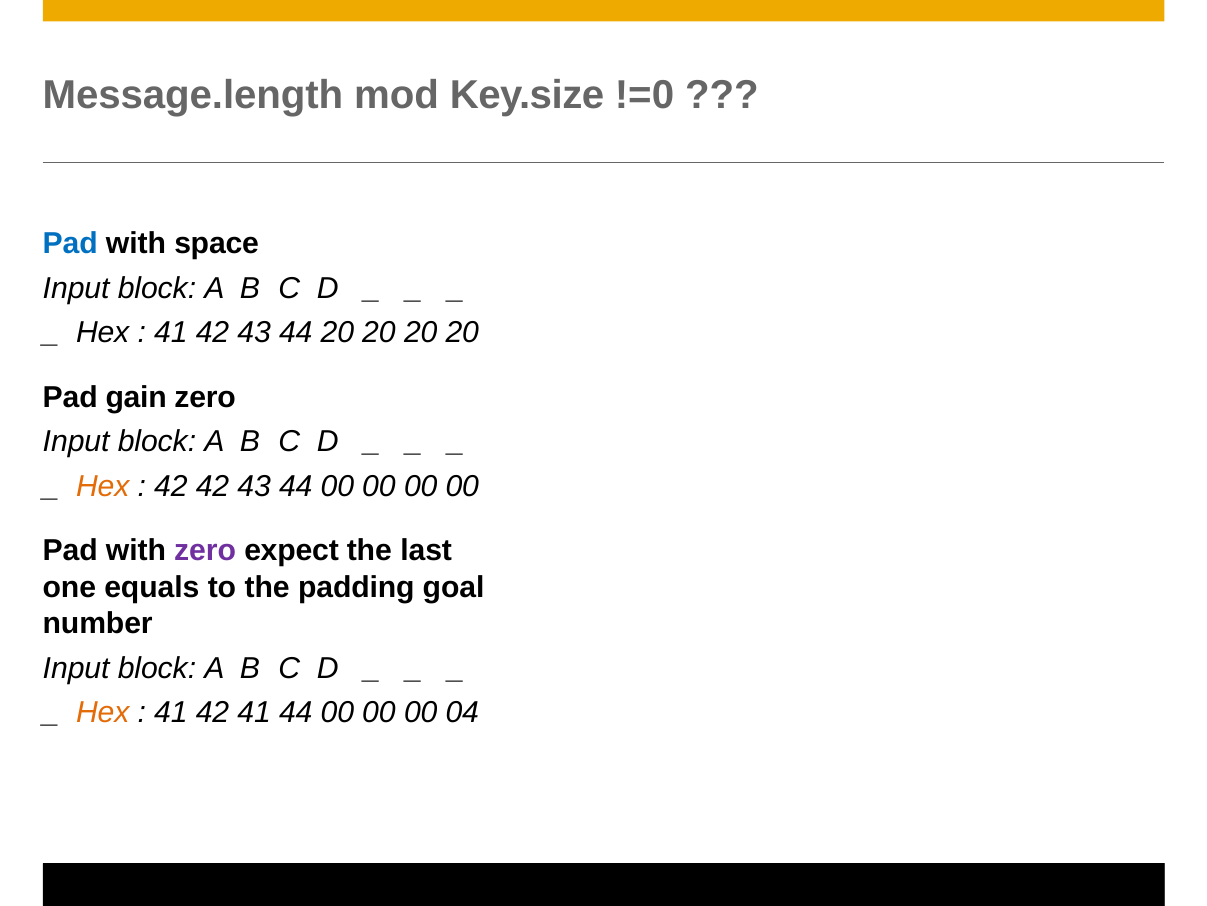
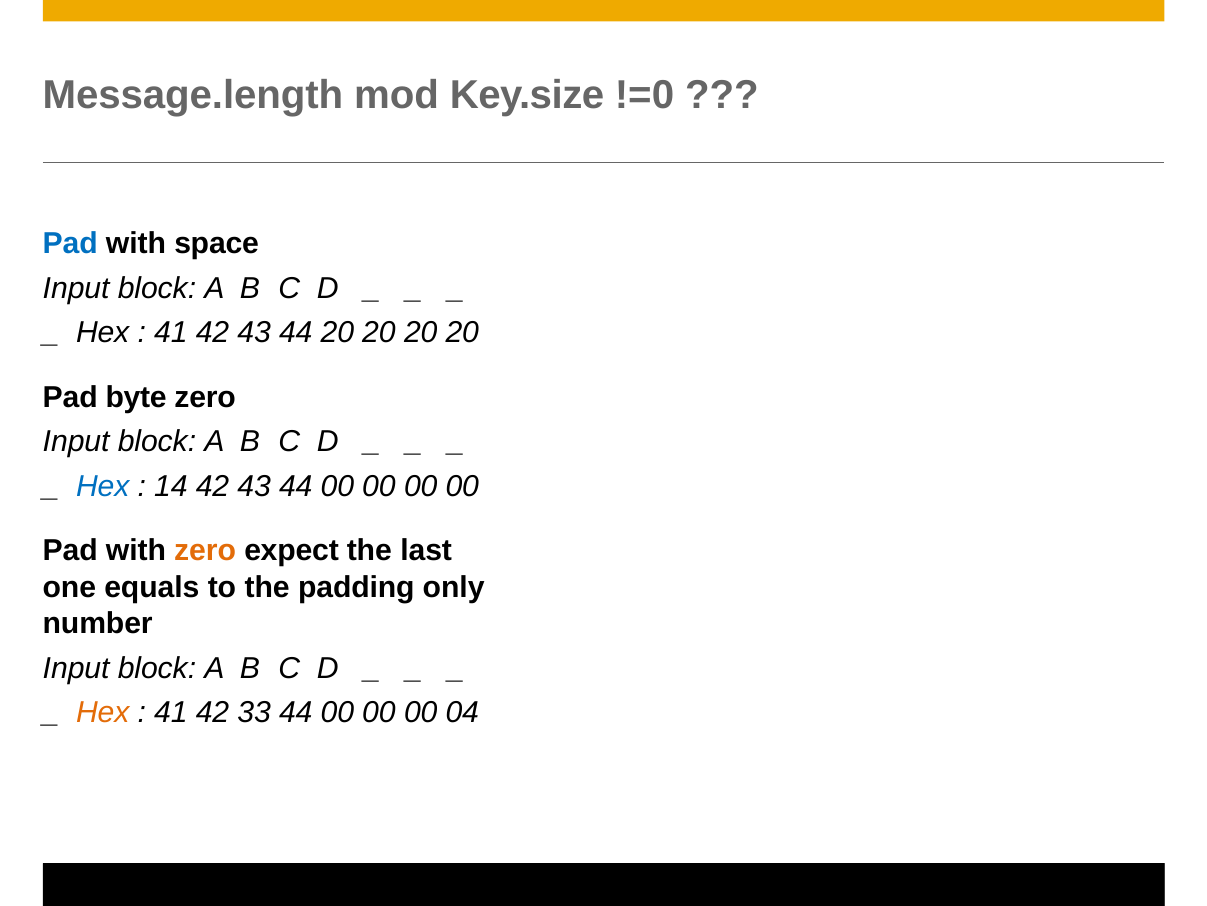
gain: gain -> byte
Hex at (103, 486) colour: orange -> blue
42 at (171, 486): 42 -> 14
zero at (205, 551) colour: purple -> orange
goal: goal -> only
42 41: 41 -> 33
